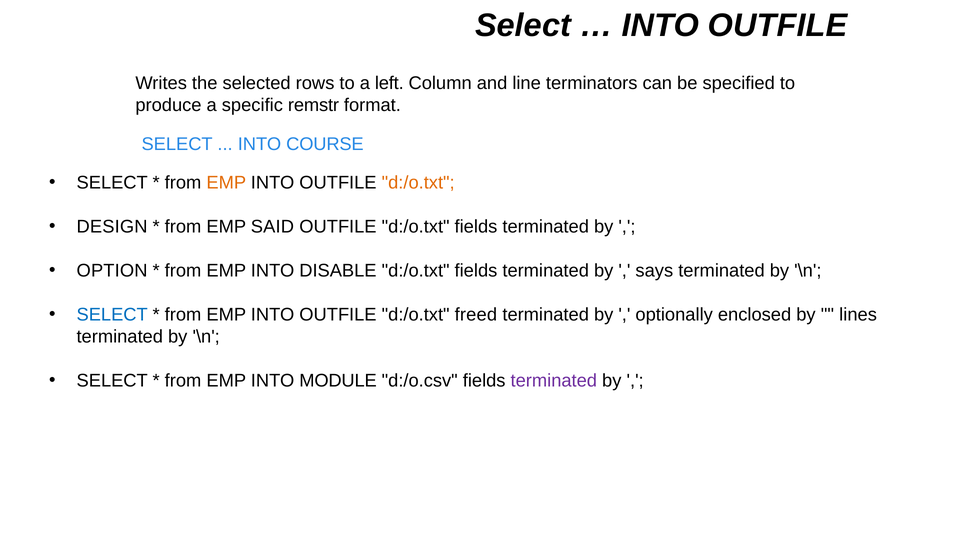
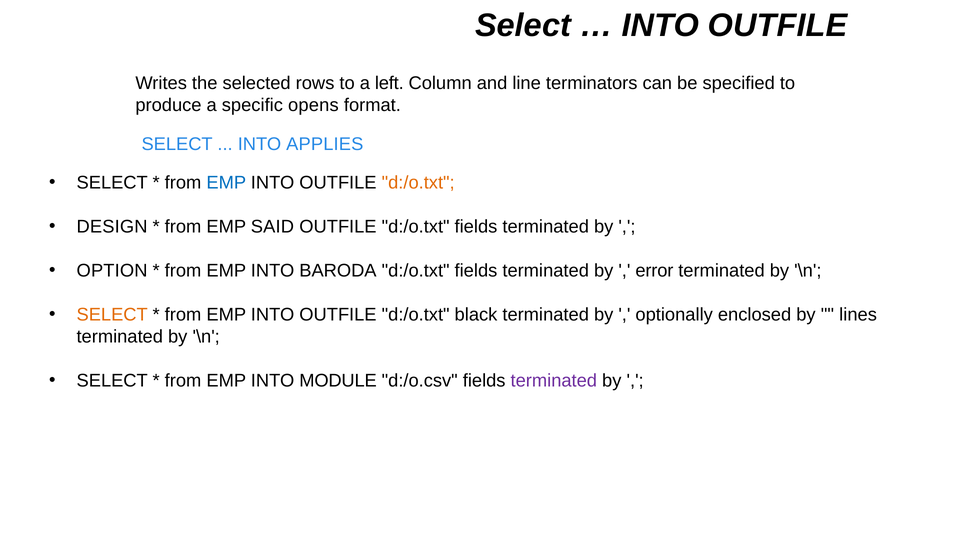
remstr: remstr -> opens
COURSE: COURSE -> APPLIES
EMP at (226, 183) colour: orange -> blue
DISABLE: DISABLE -> BARODA
says: says -> error
SELECT at (112, 315) colour: blue -> orange
freed: freed -> black
